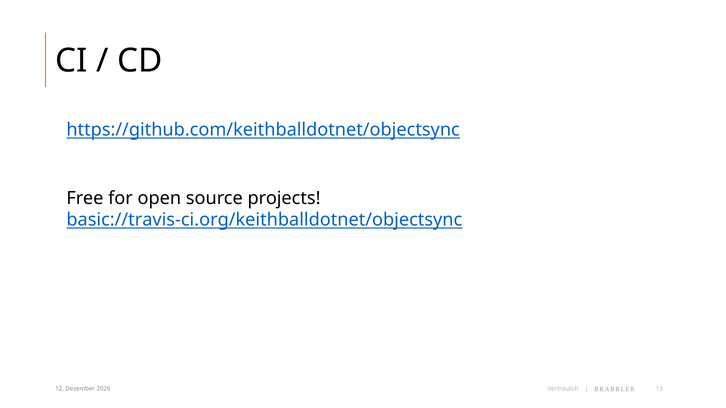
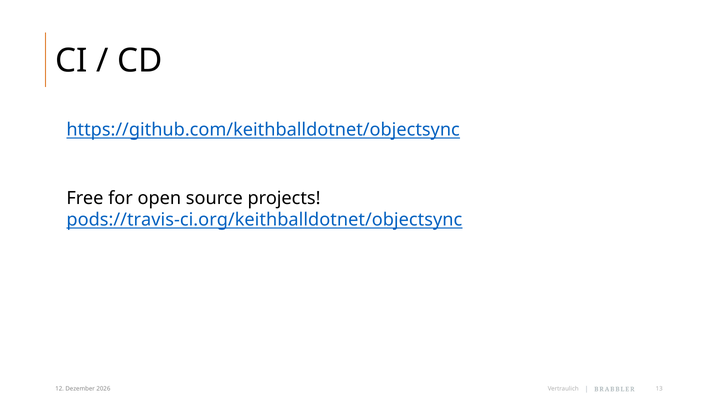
basic://travis-ci.org/keithballdotnet/objectsync: basic://travis-ci.org/keithballdotnet/objectsync -> pods://travis-ci.org/keithballdotnet/objectsync
